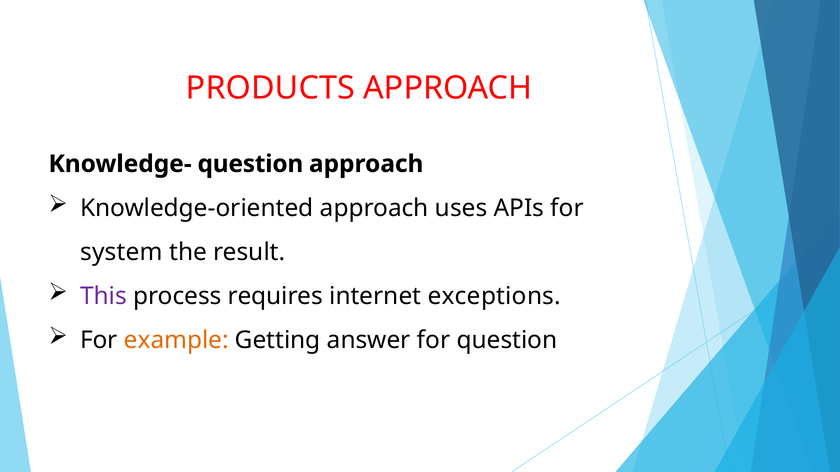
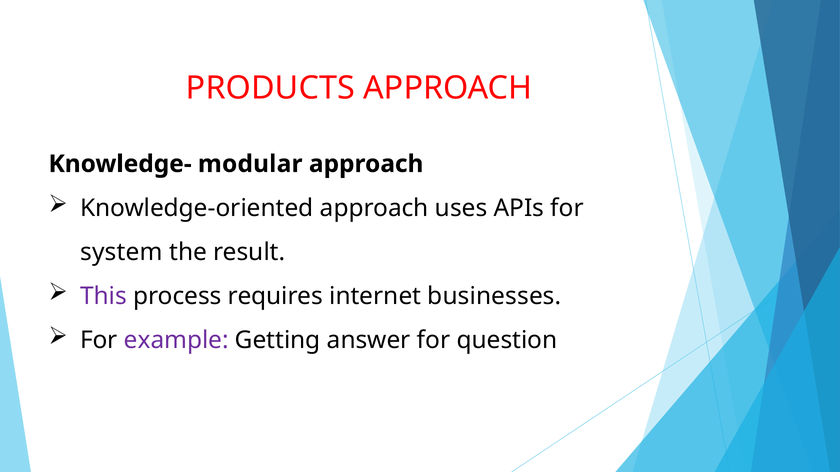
Knowledge- question: question -> modular
exceptions: exceptions -> businesses
example colour: orange -> purple
